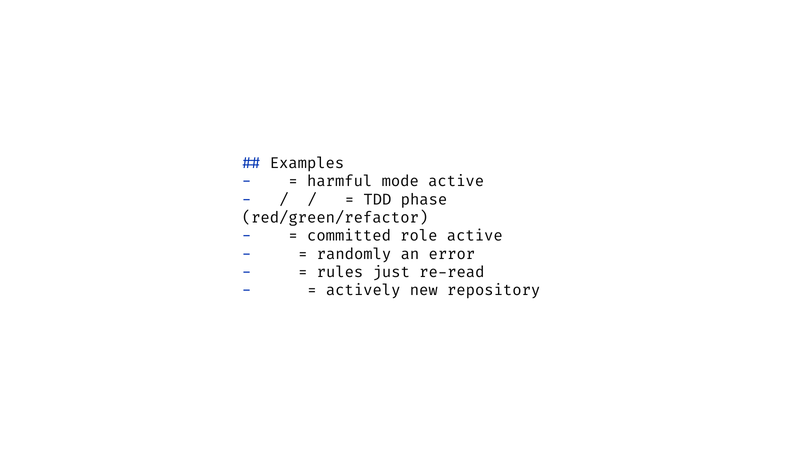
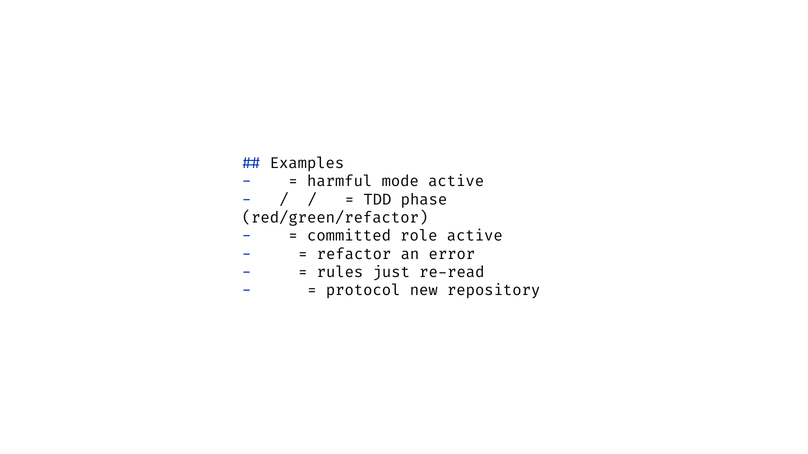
randomly: randomly -> refactor
actively: actively -> protocol
